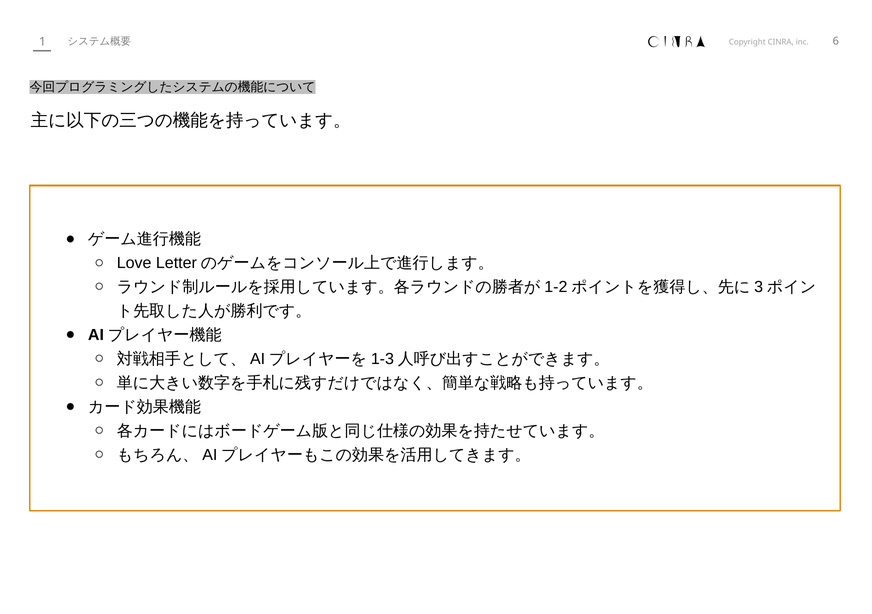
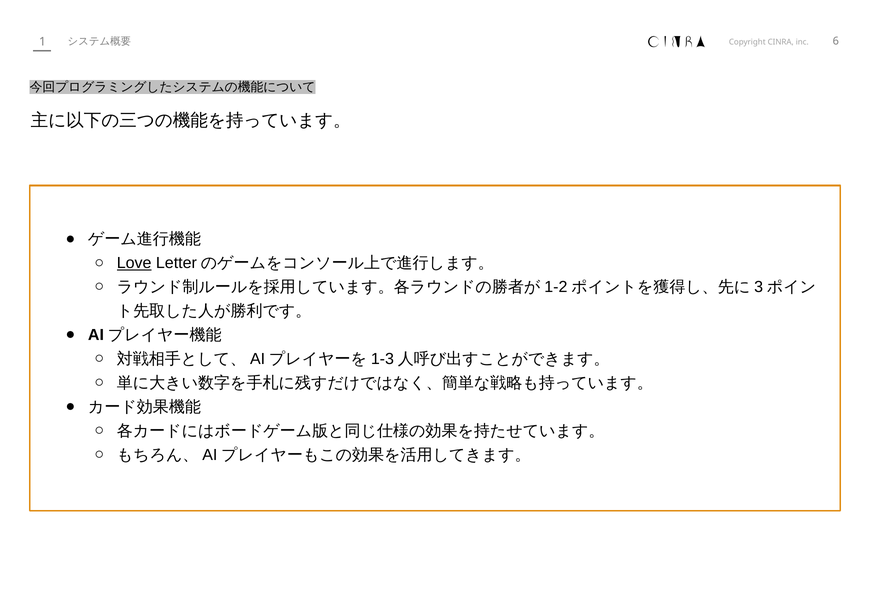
Love underline: none -> present
